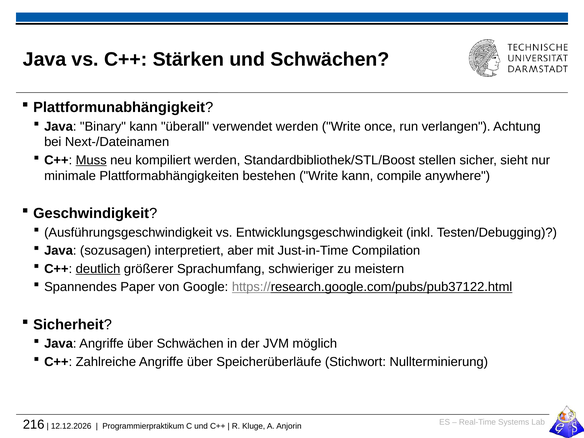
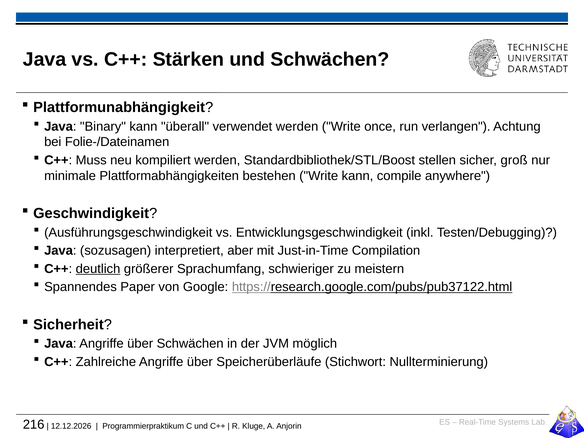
Next-/Dateinamen: Next-/Dateinamen -> Folie-/Dateinamen
Muss underline: present -> none
sieht: sieht -> groß
